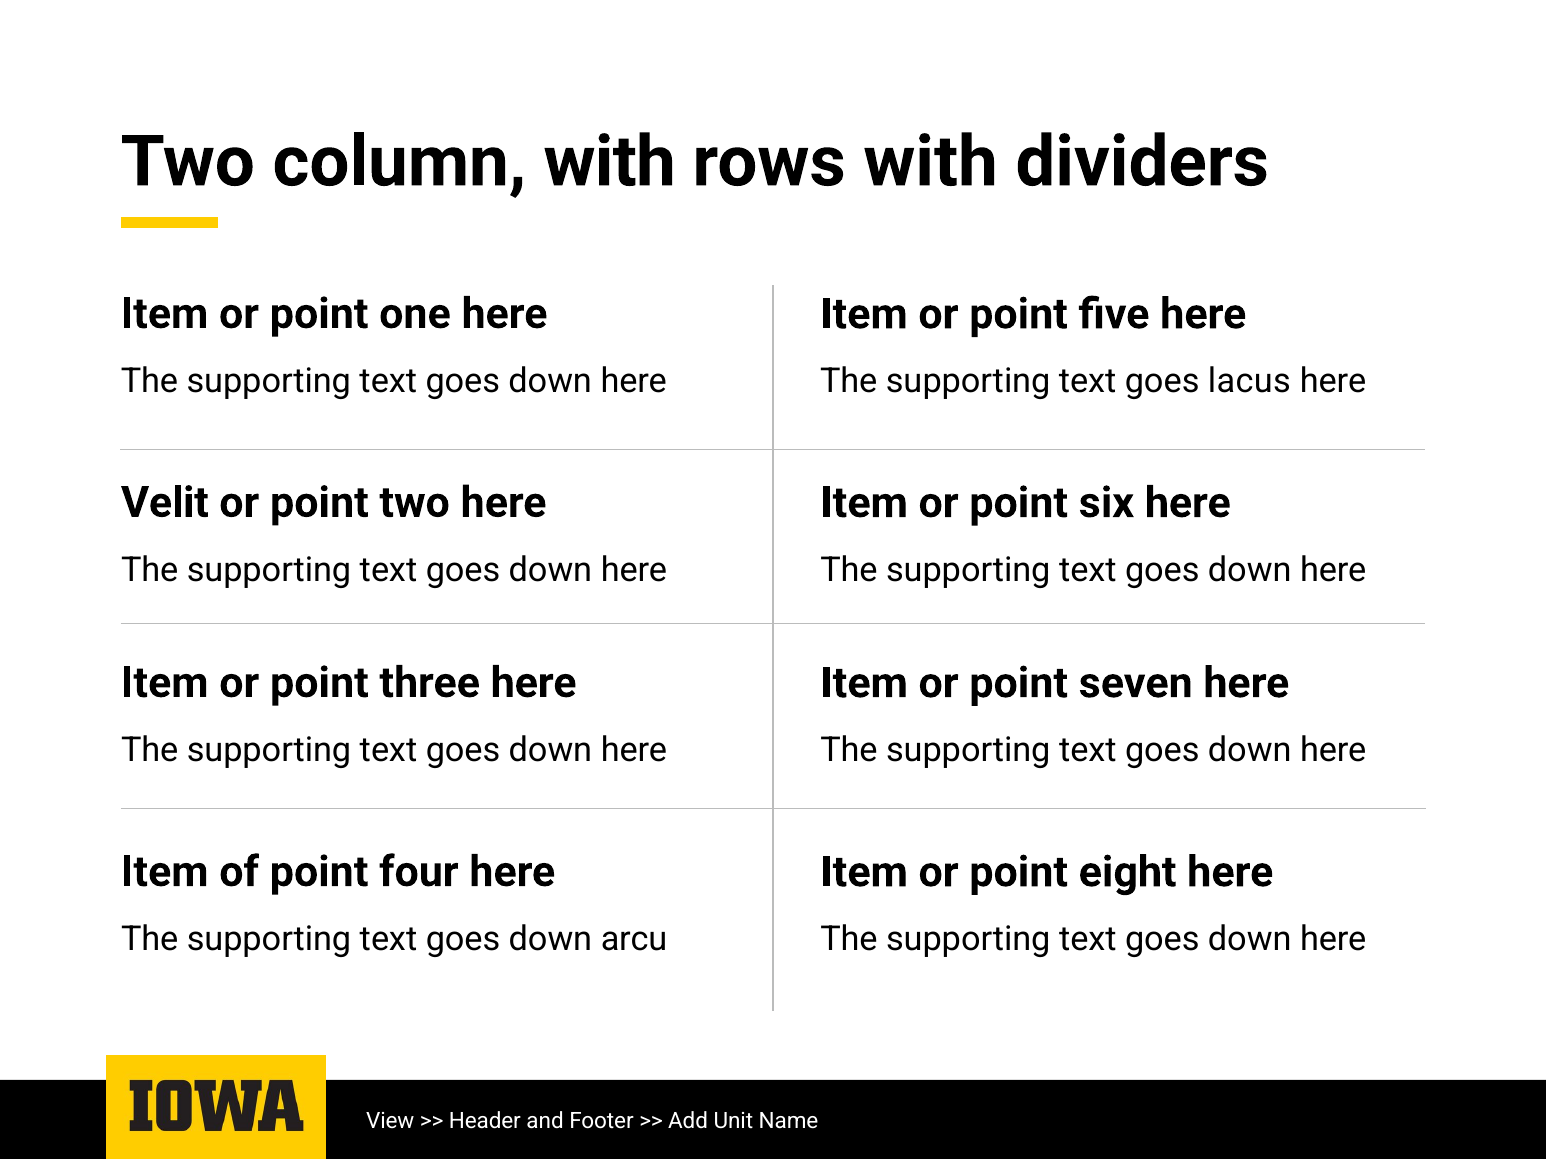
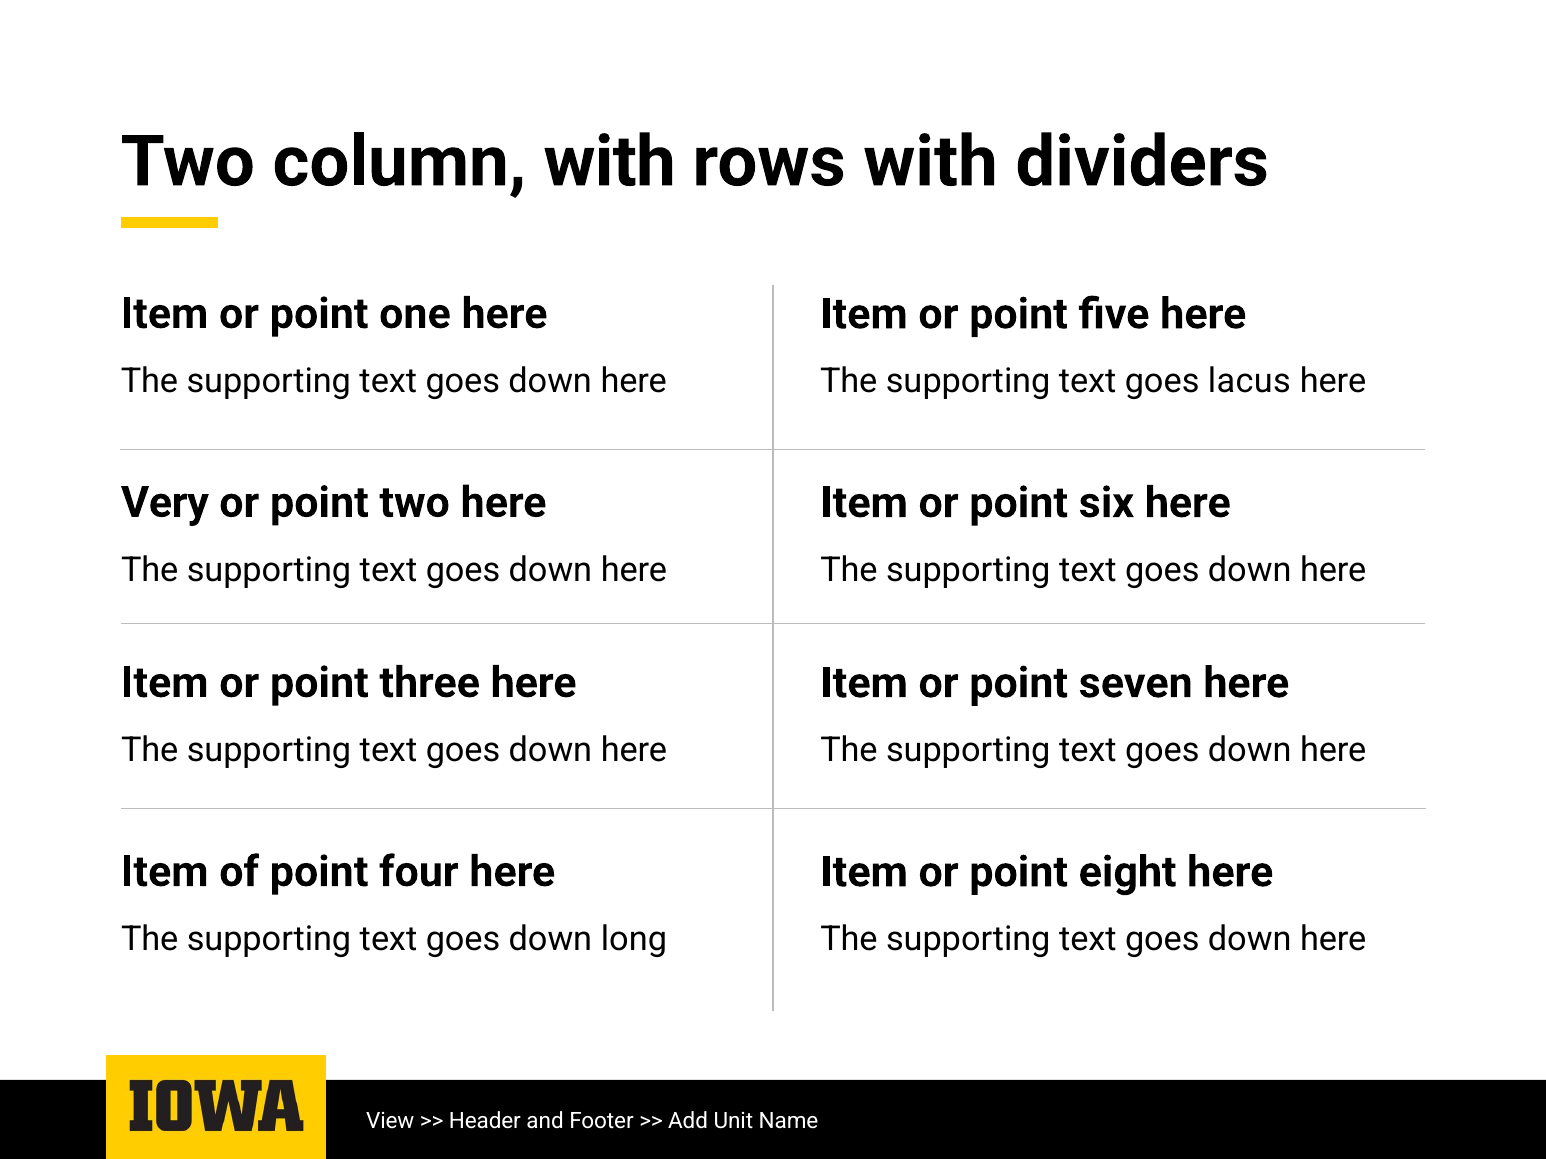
Velit: Velit -> Very
arcu: arcu -> long
